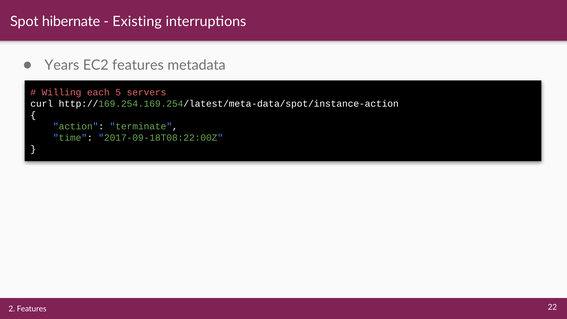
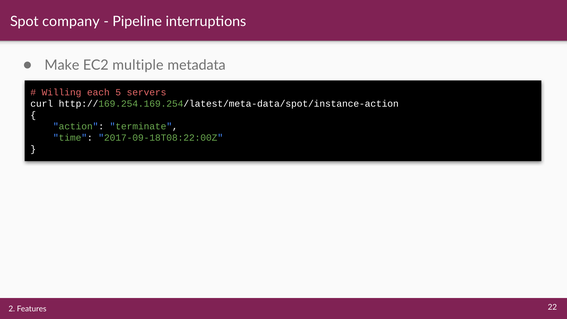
hibernate: hibernate -> company
Existing: Existing -> Pipeline
Years: Years -> Make
EC2 features: features -> multiple
